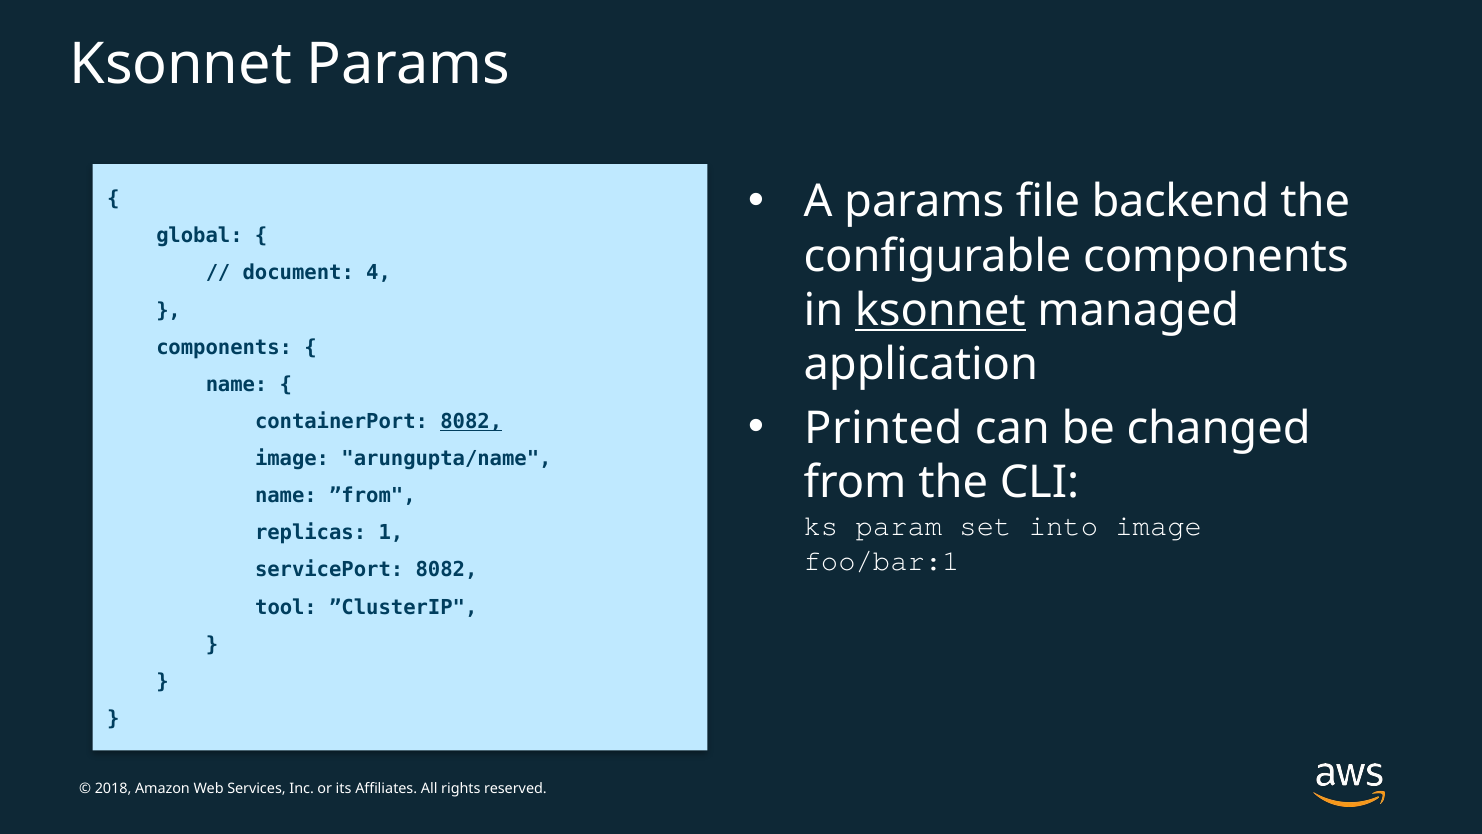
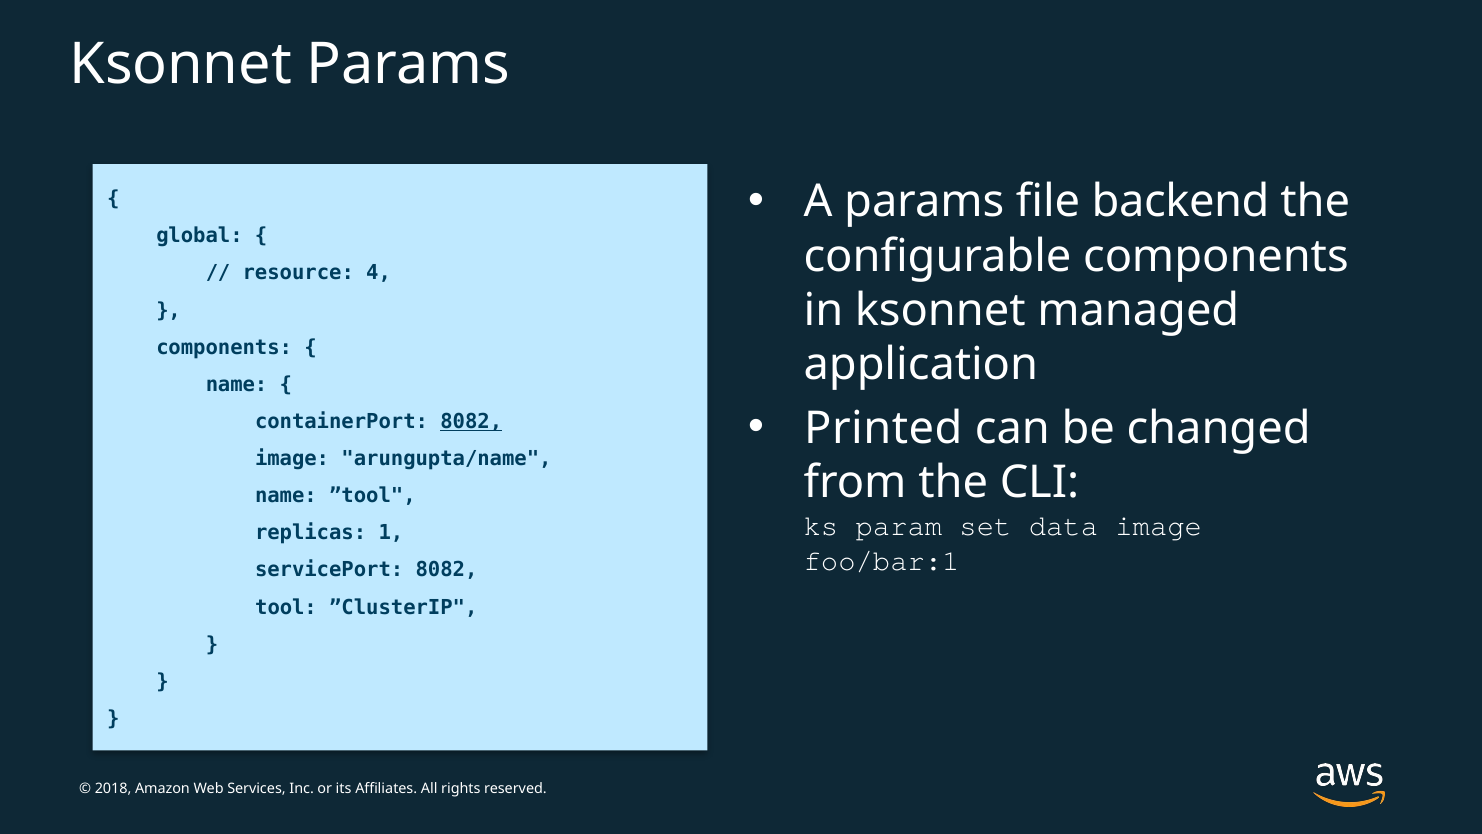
document: document -> resource
ksonnet at (940, 311) underline: present -> none
”from: ”from -> ”tool
into: into -> data
